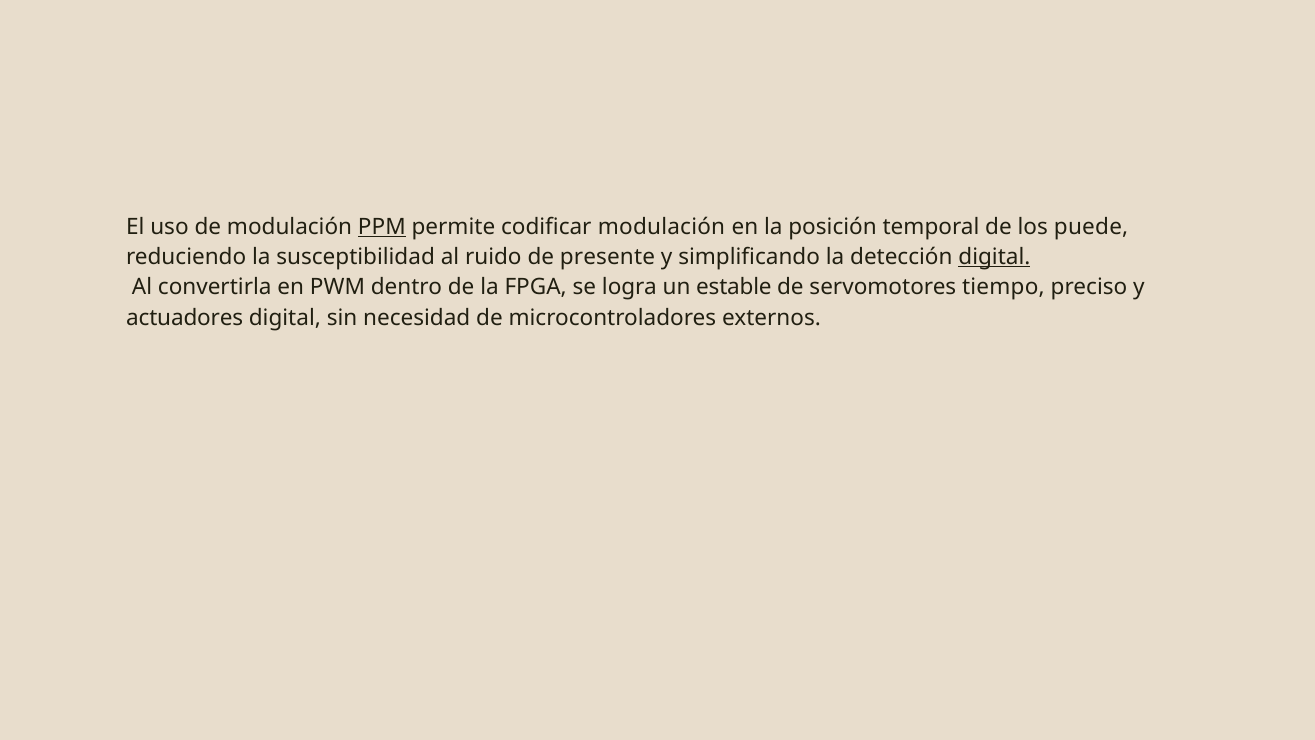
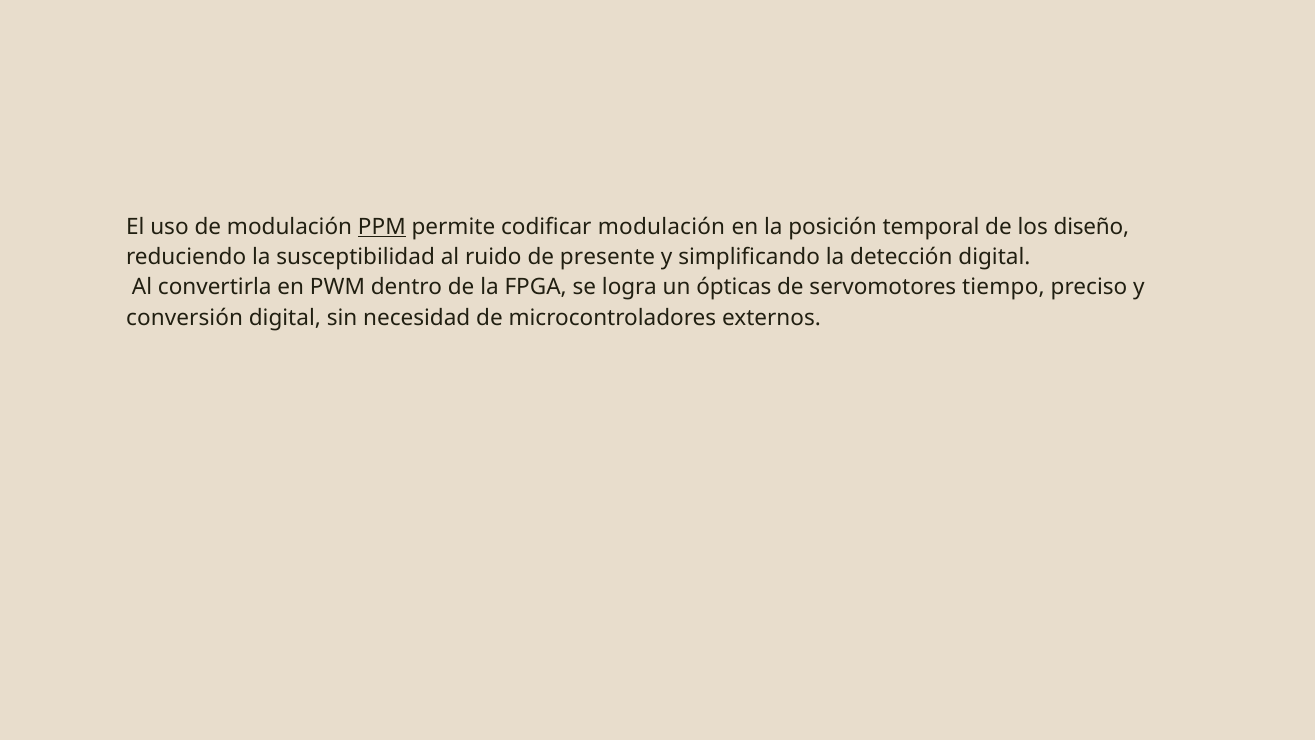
puede: puede -> diseño
digital at (994, 257) underline: present -> none
estable: estable -> ópticas
actuadores: actuadores -> conversión
